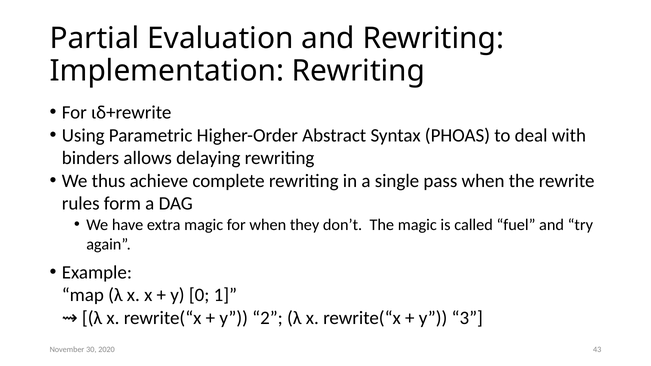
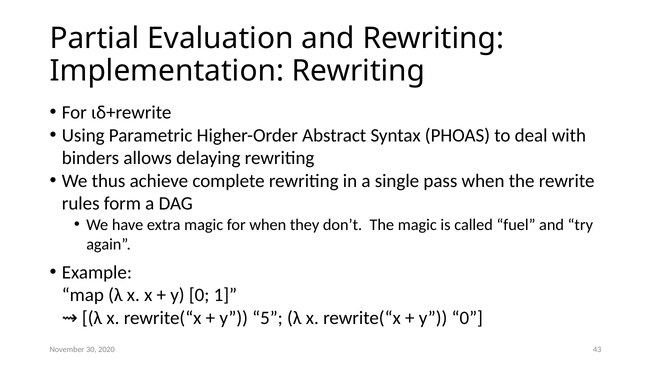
2: 2 -> 5
3 at (467, 318): 3 -> 0
